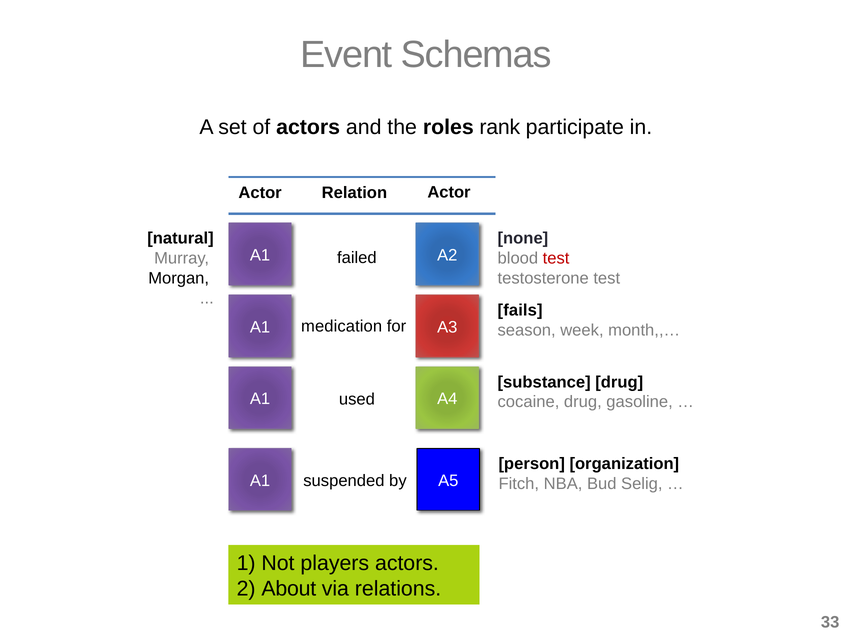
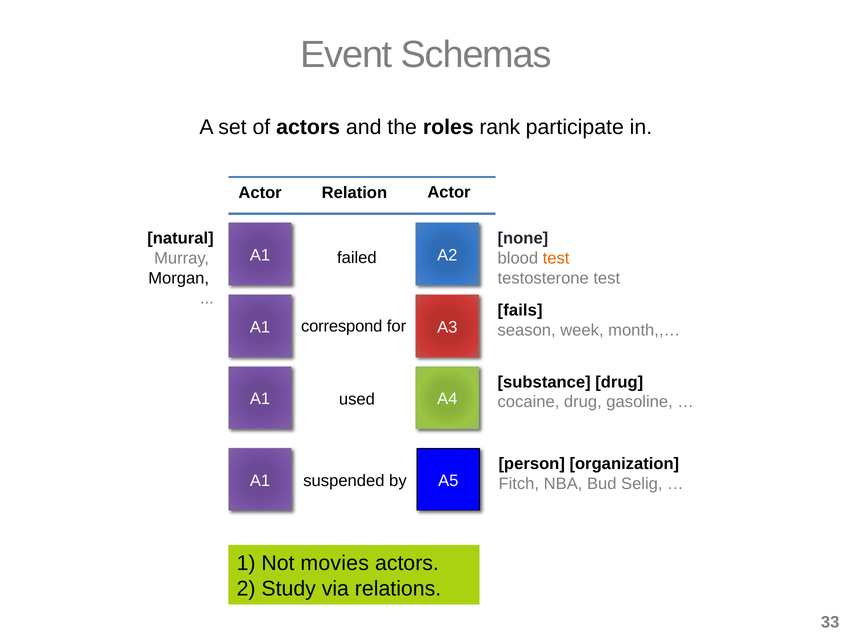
test at (556, 258) colour: red -> orange
medication: medication -> correspond
players: players -> movies
About: About -> Study
